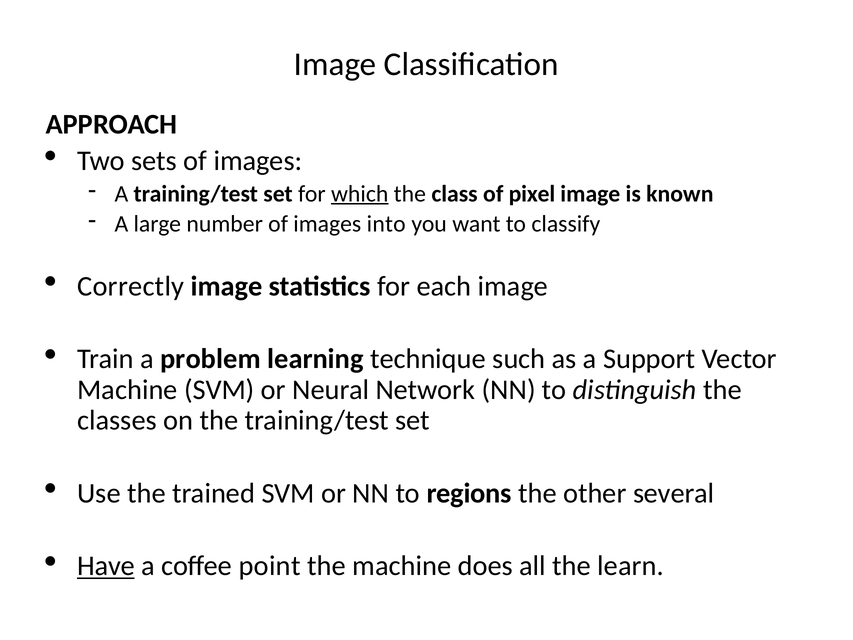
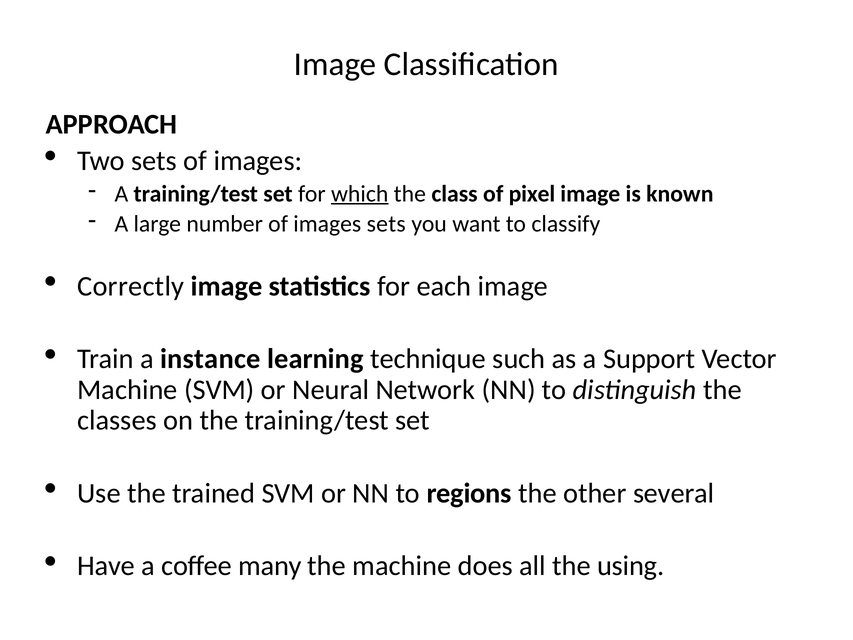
images into: into -> sets
problem: problem -> instance
Have underline: present -> none
point: point -> many
learn: learn -> using
